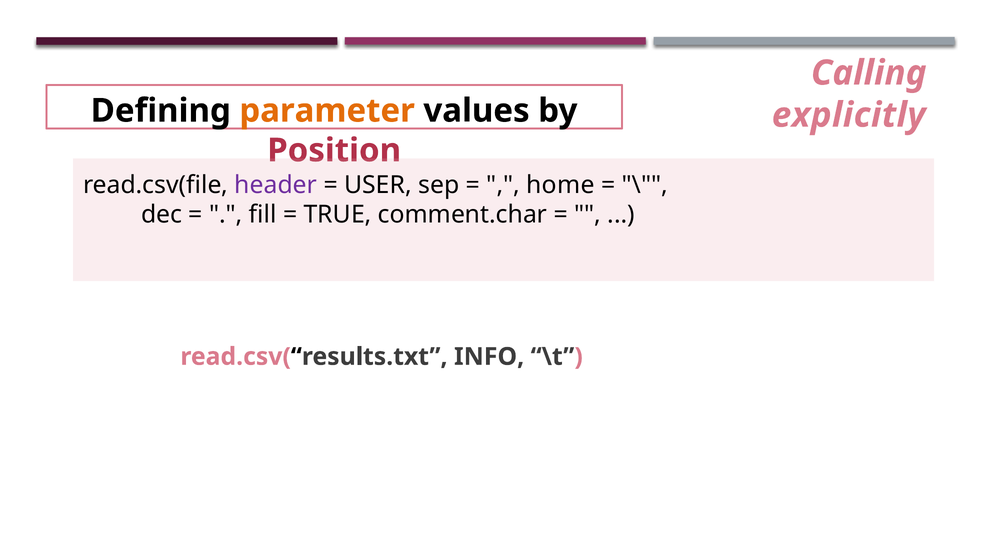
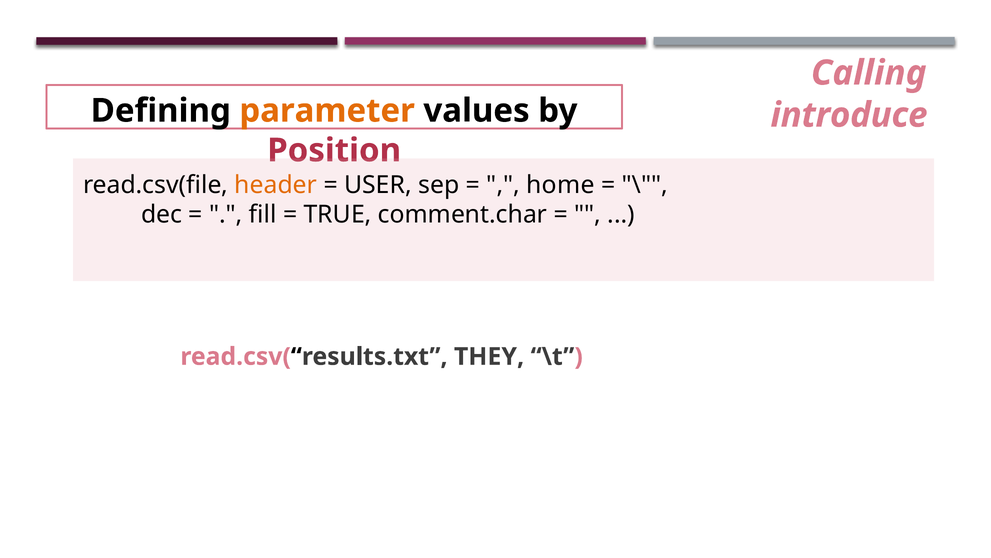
explicitly: explicitly -> introduce
header colour: purple -> orange
INFO: INFO -> THEY
